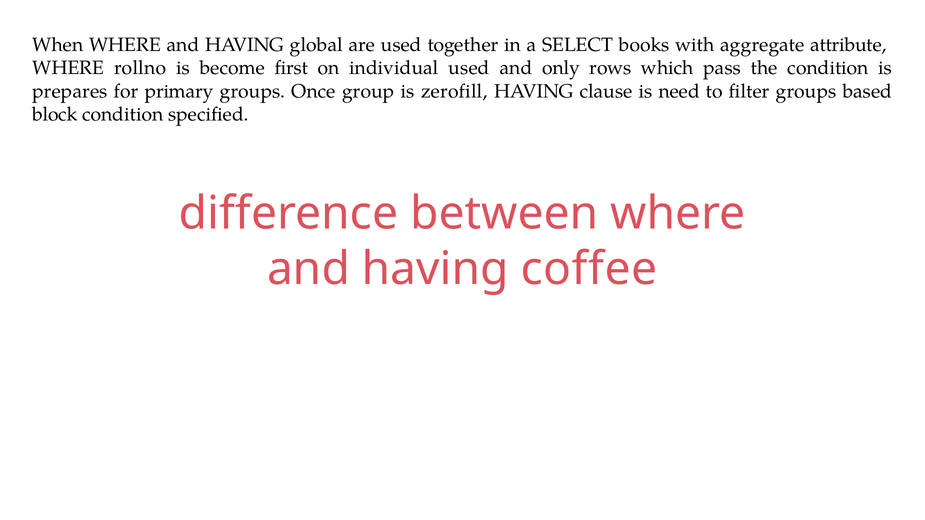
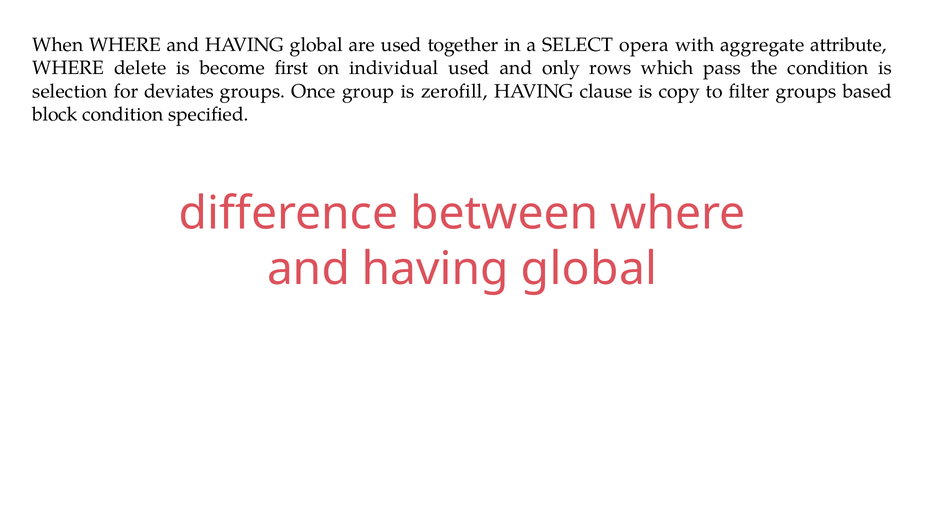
books: books -> opera
rollno: rollno -> delete
prepares: prepares -> selection
primary: primary -> deviates
need: need -> copy
coffee at (589, 269): coffee -> global
